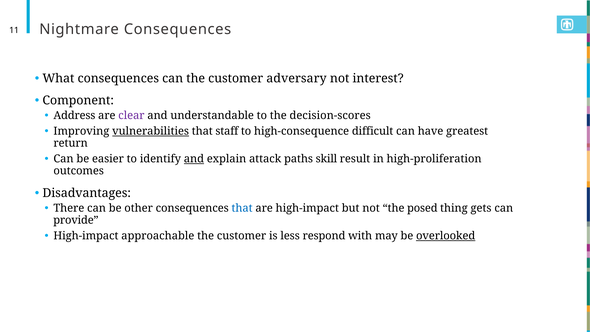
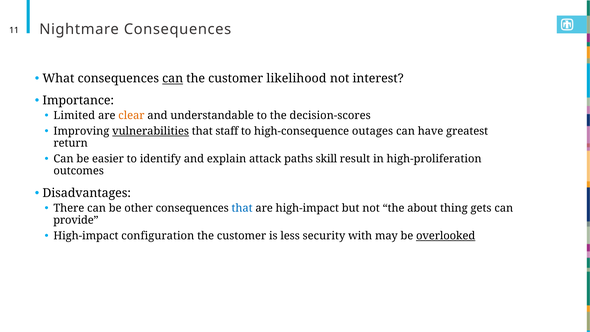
can at (173, 79) underline: none -> present
adversary: adversary -> likelihood
Component: Component -> Importance
Address: Address -> Limited
clear colour: purple -> orange
difficult: difficult -> outages
and at (194, 159) underline: present -> none
posed: posed -> about
approachable: approachable -> configuration
respond: respond -> security
